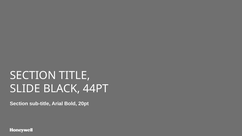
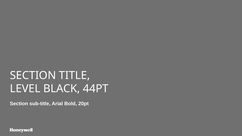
SLIDE: SLIDE -> LEVEL
